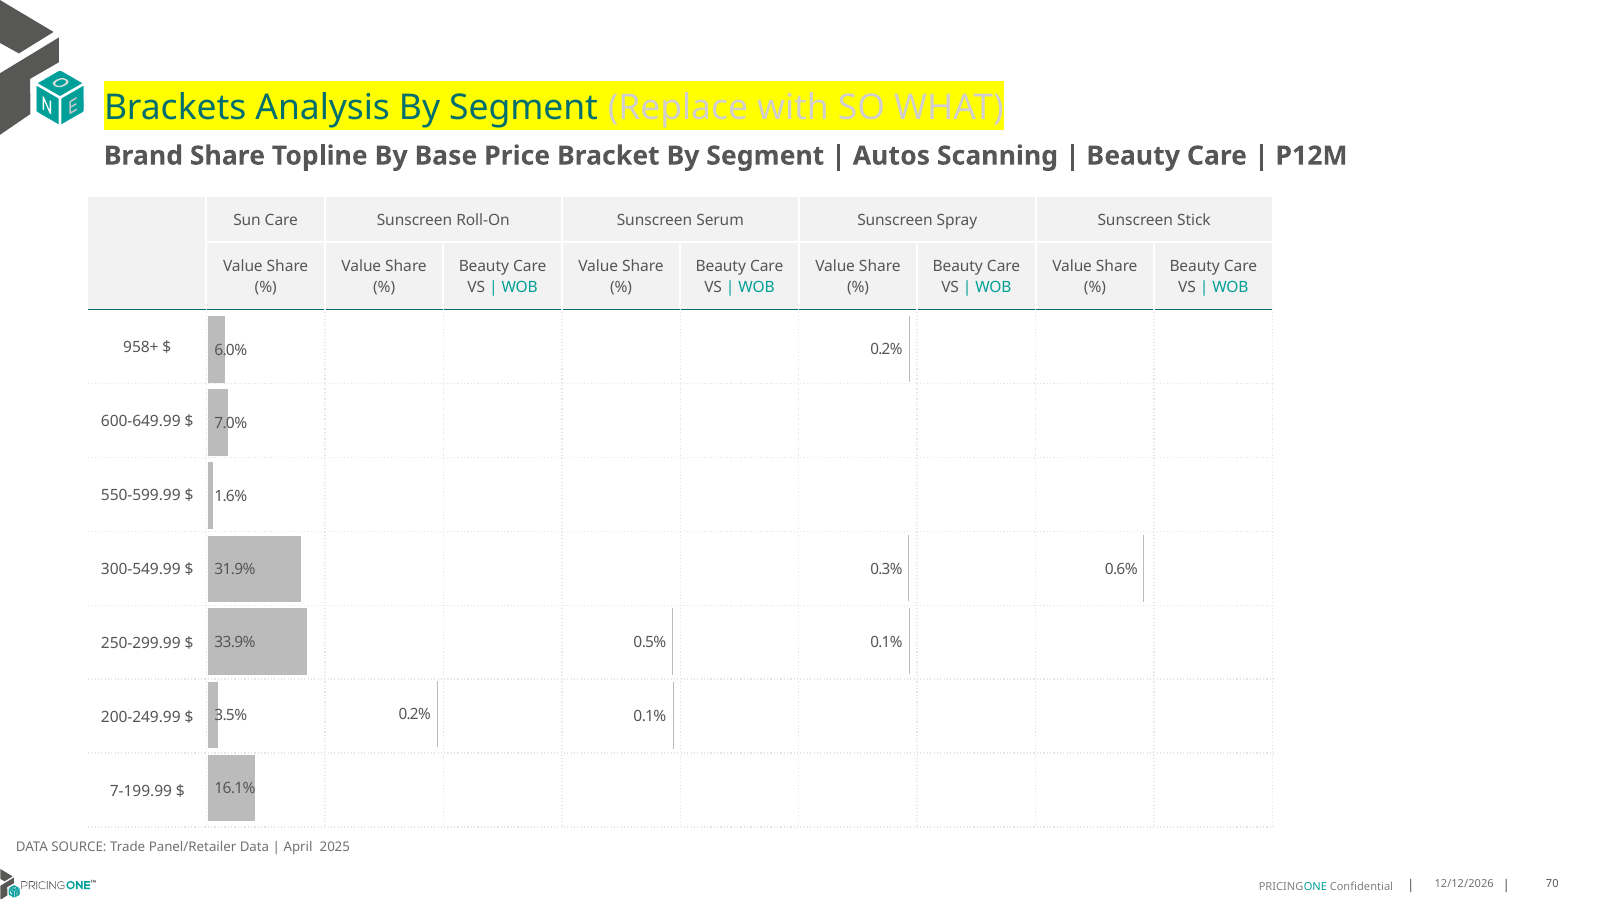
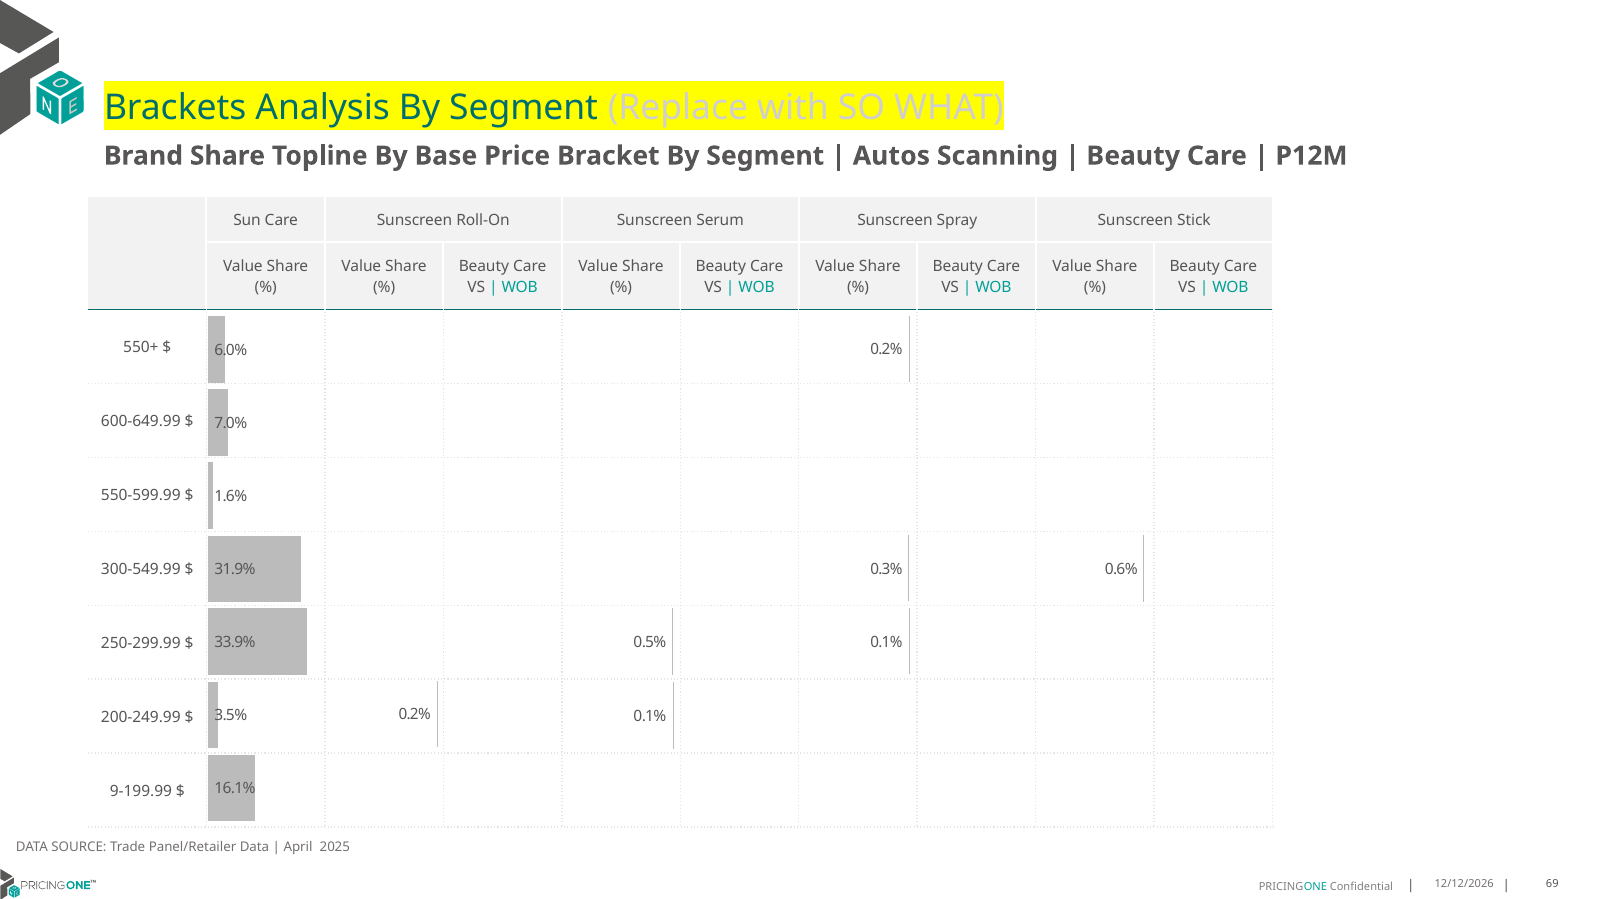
958+: 958+ -> 550+
7-199.99: 7-199.99 -> 9-199.99
70: 70 -> 69
